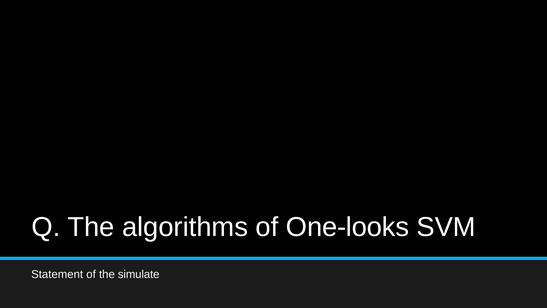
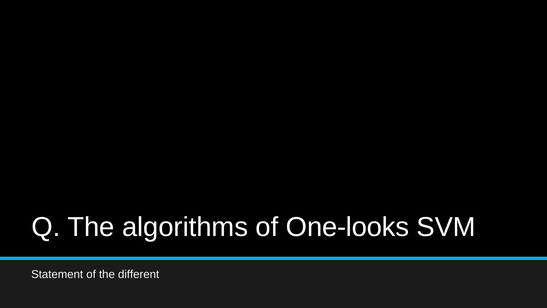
simulate: simulate -> different
